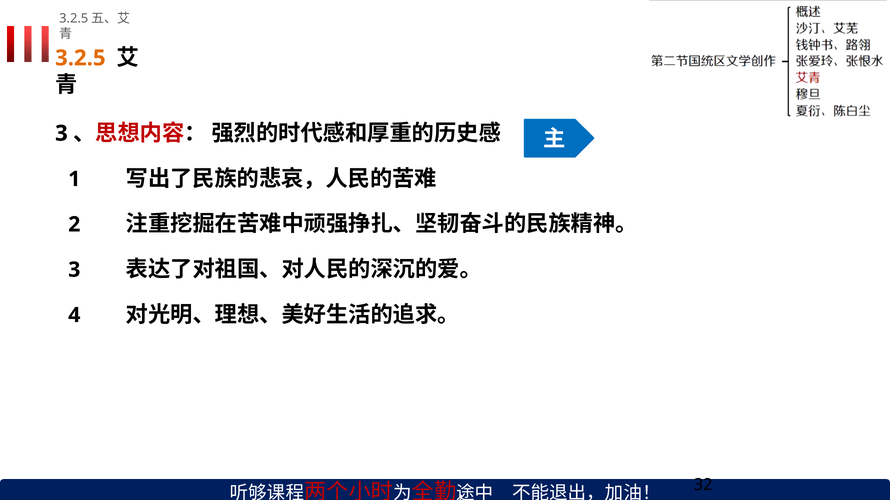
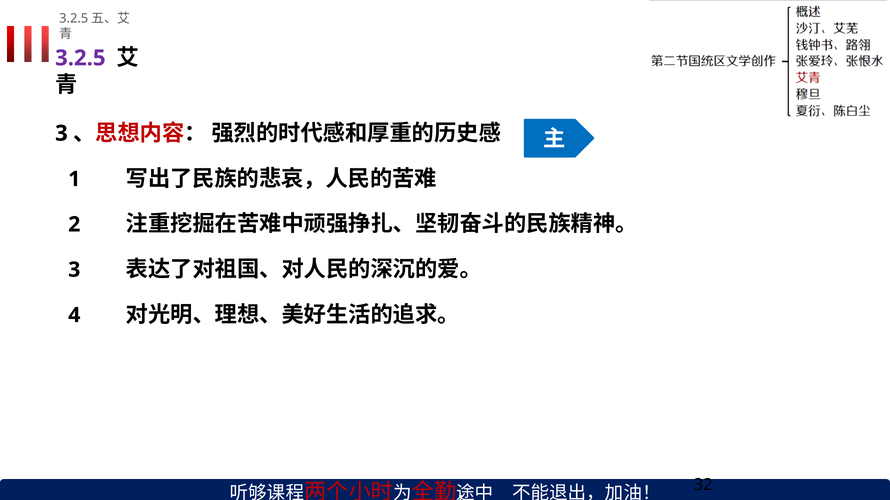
3.2.5 colour: orange -> purple
